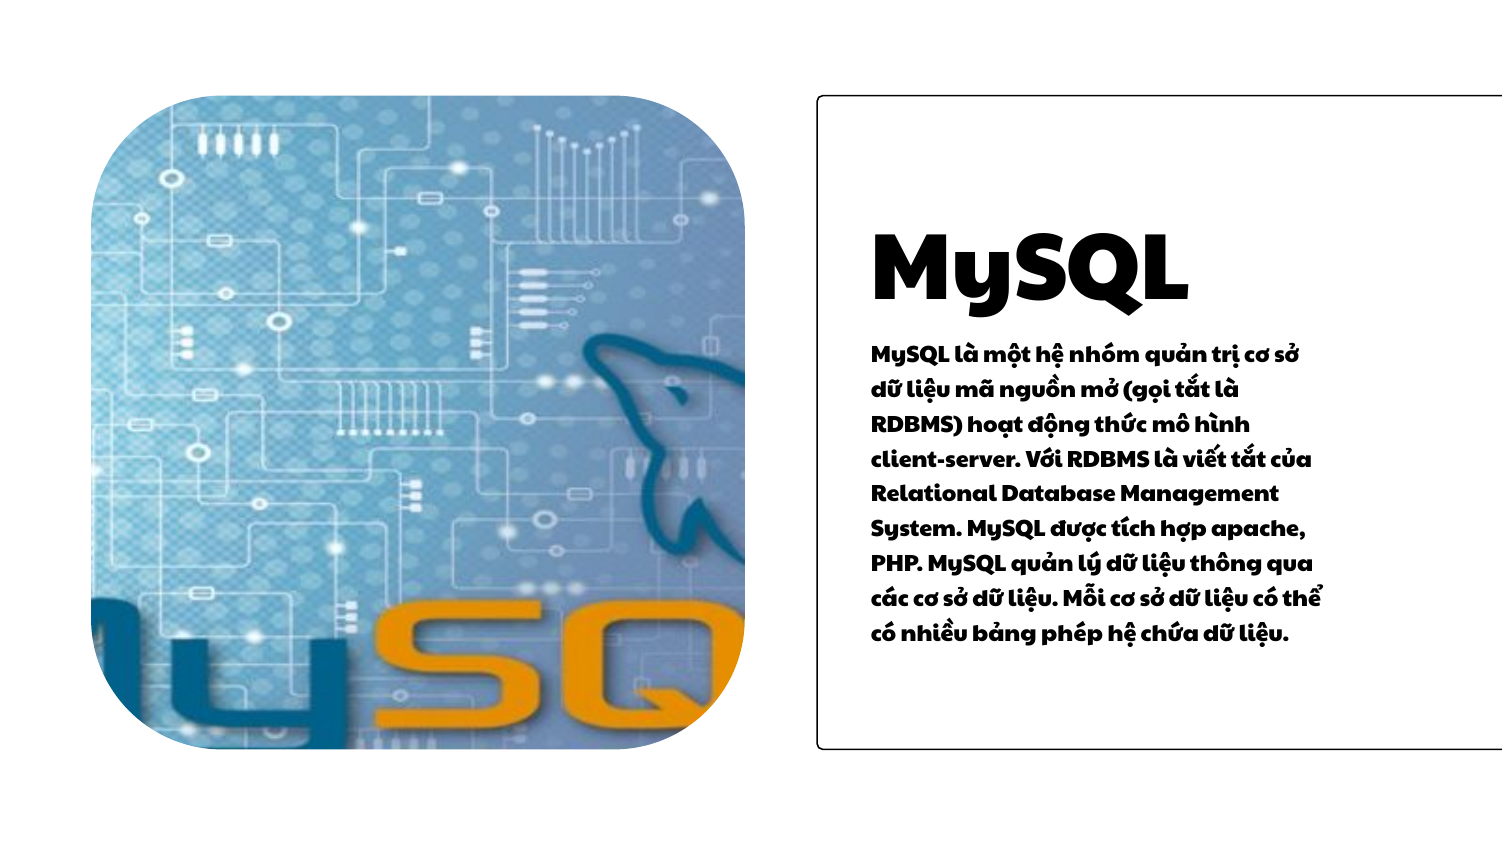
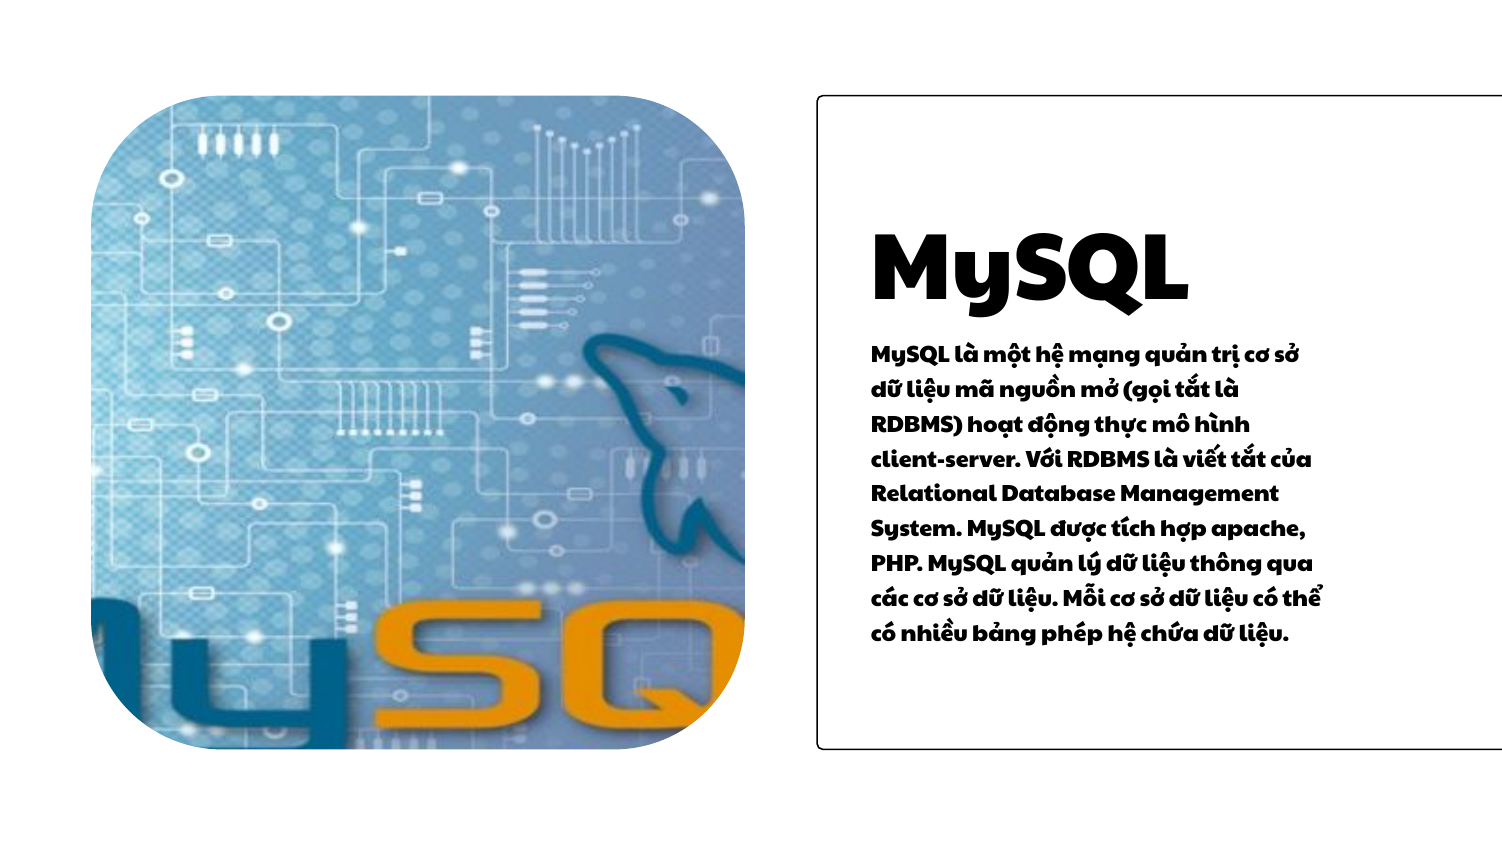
nhóm: nhóm -> mạng
thức: thức -> thực
